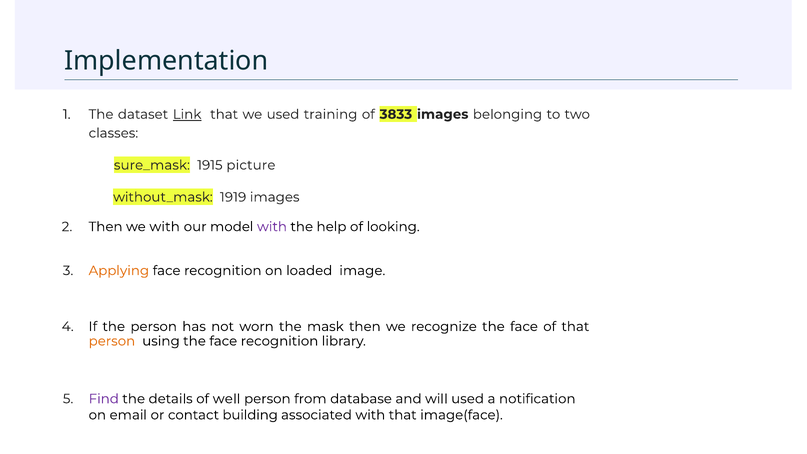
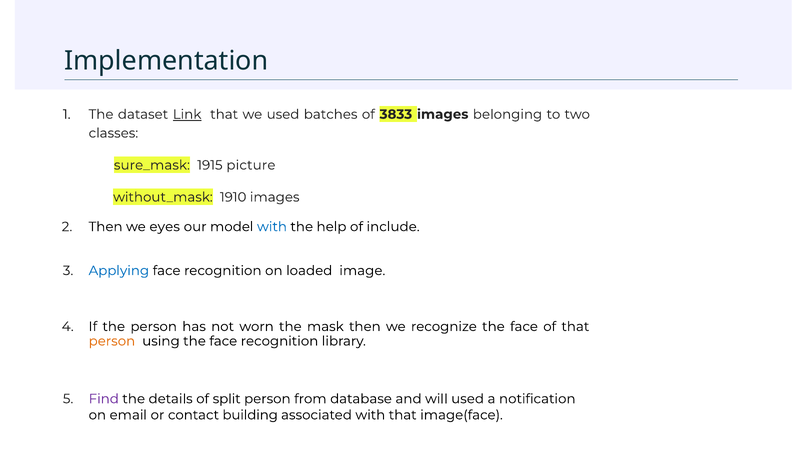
training: training -> batches
1919: 1919 -> 1910
we with: with -> eyes
with at (272, 227) colour: purple -> blue
looking: looking -> include
Applying colour: orange -> blue
well: well -> split
